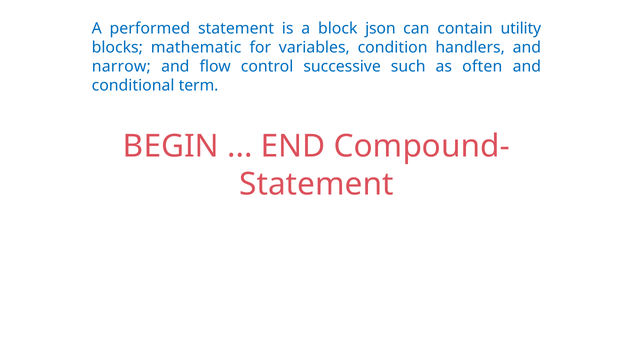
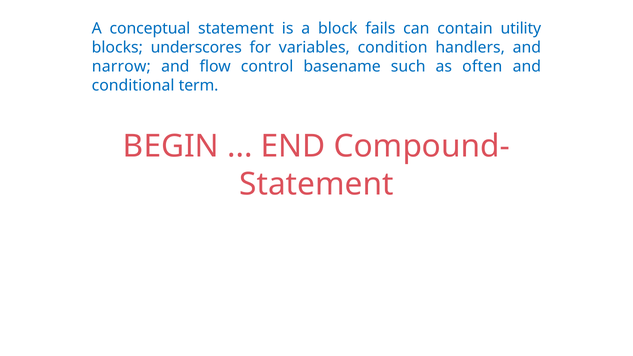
performed: performed -> conceptual
json: json -> fails
mathematic: mathematic -> underscores
successive: successive -> basename
